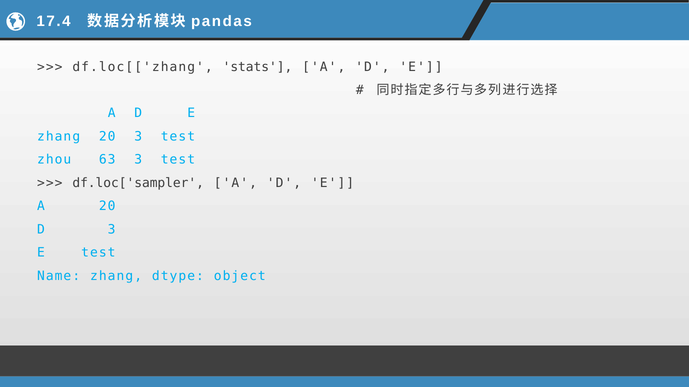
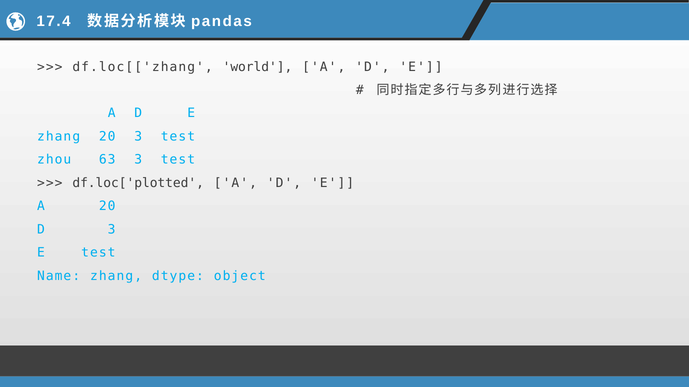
stats: stats -> world
df.loc['sampler: df.loc['sampler -> df.loc['plotted
